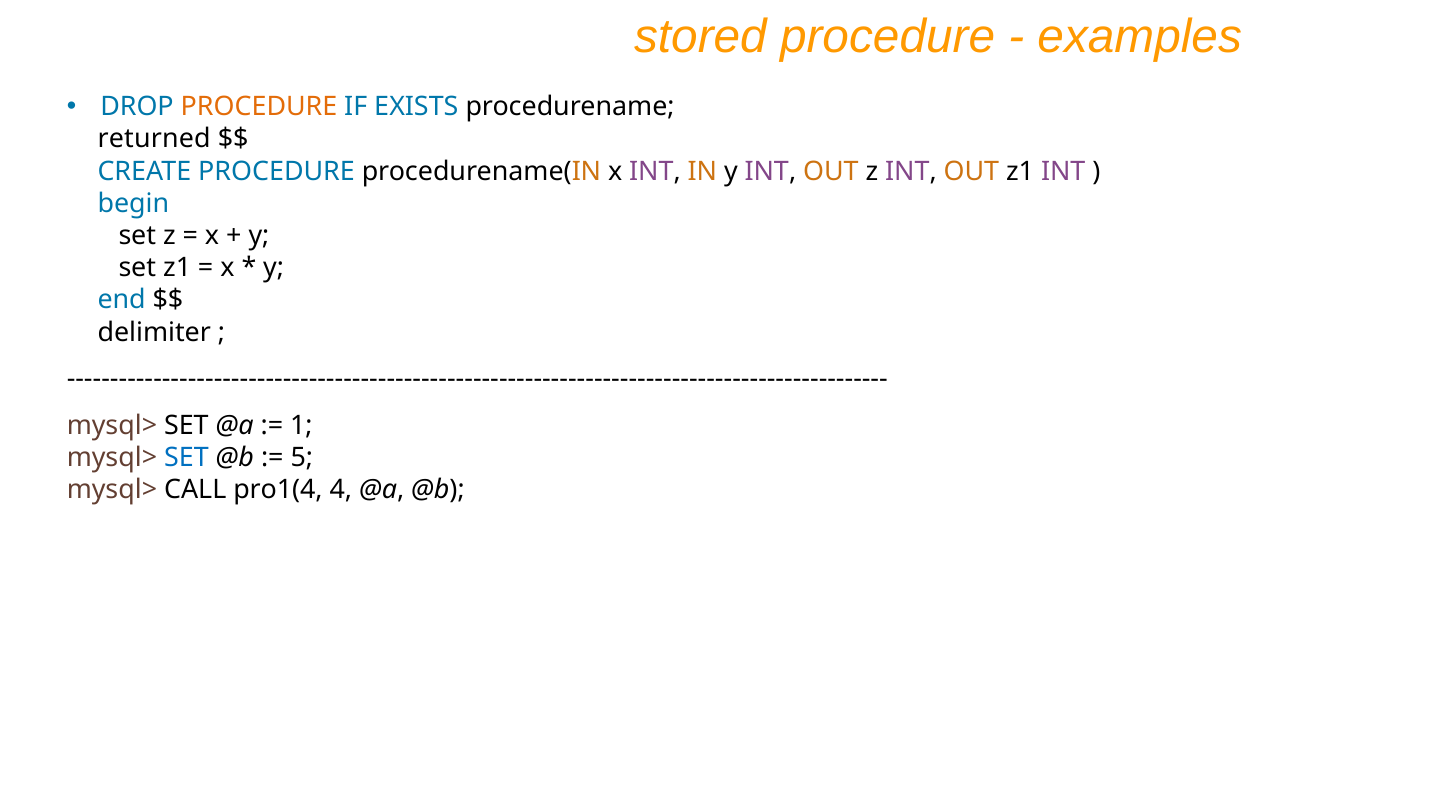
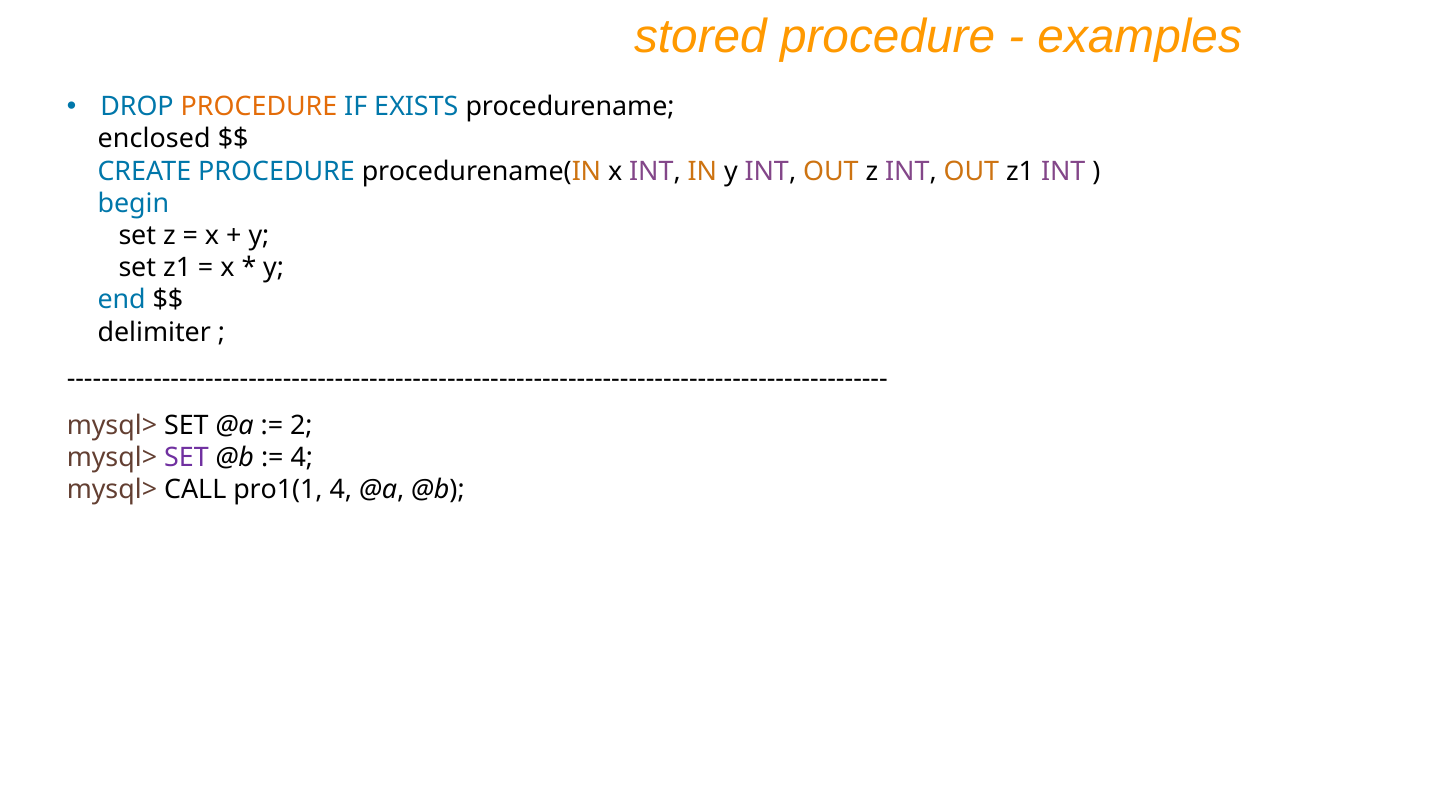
returned: returned -> enclosed
1: 1 -> 2
SET at (186, 458) colour: blue -> purple
5 at (302, 458): 5 -> 4
pro1(4: pro1(4 -> pro1(1
